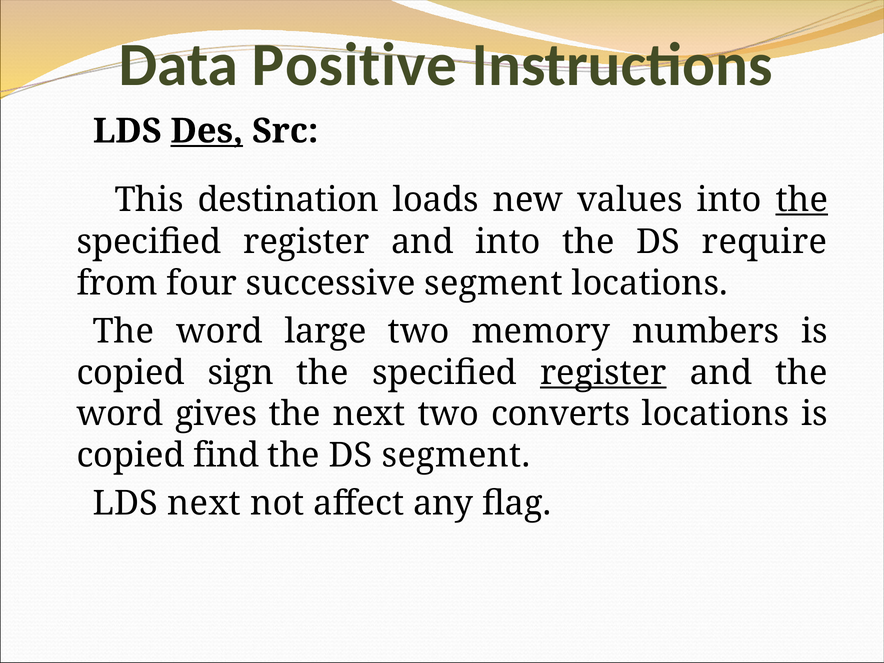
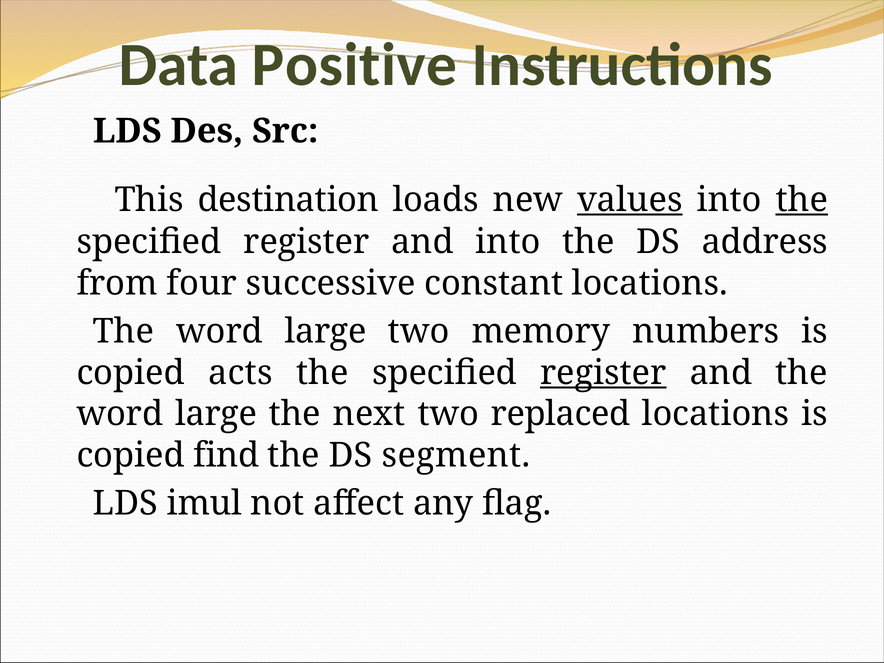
Des underline: present -> none
values underline: none -> present
require: require -> address
successive segment: segment -> constant
sign: sign -> acts
gives at (216, 414): gives -> large
converts: converts -> replaced
LDS next: next -> imul
